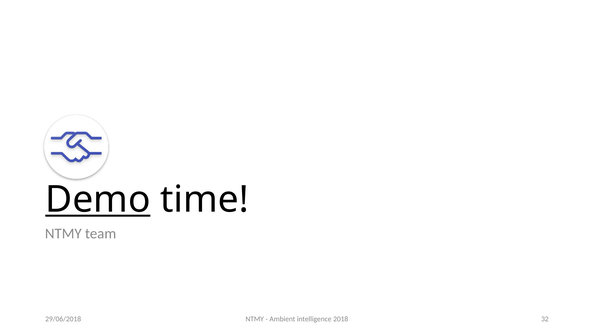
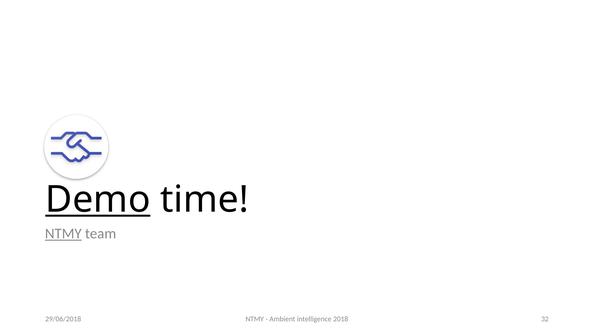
NTMY at (63, 234) underline: none -> present
